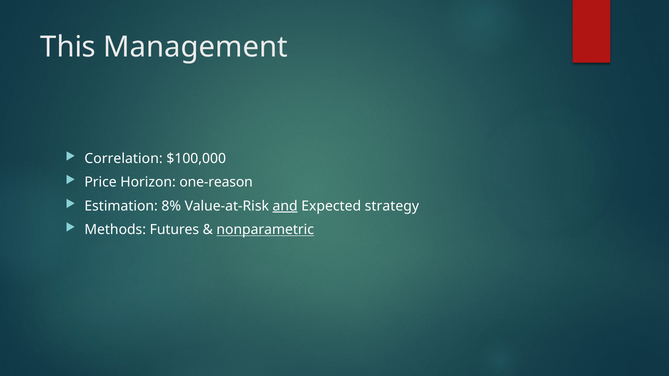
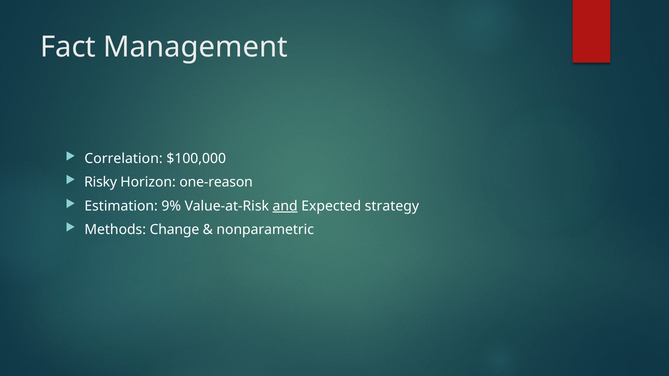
This: This -> Fact
Price: Price -> Risky
8%: 8% -> 9%
Futures: Futures -> Change
nonparametric underline: present -> none
